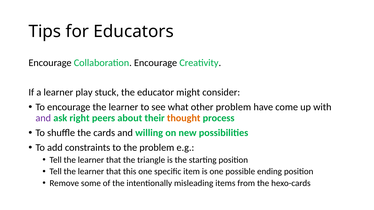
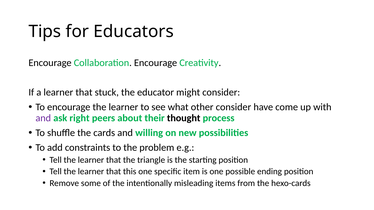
a learner play: play -> that
other problem: problem -> consider
thought colour: orange -> black
